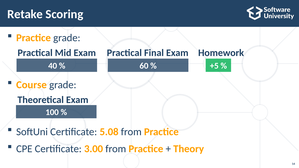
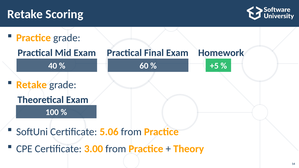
Course at (31, 85): Course -> Retake
5.08: 5.08 -> 5.06
